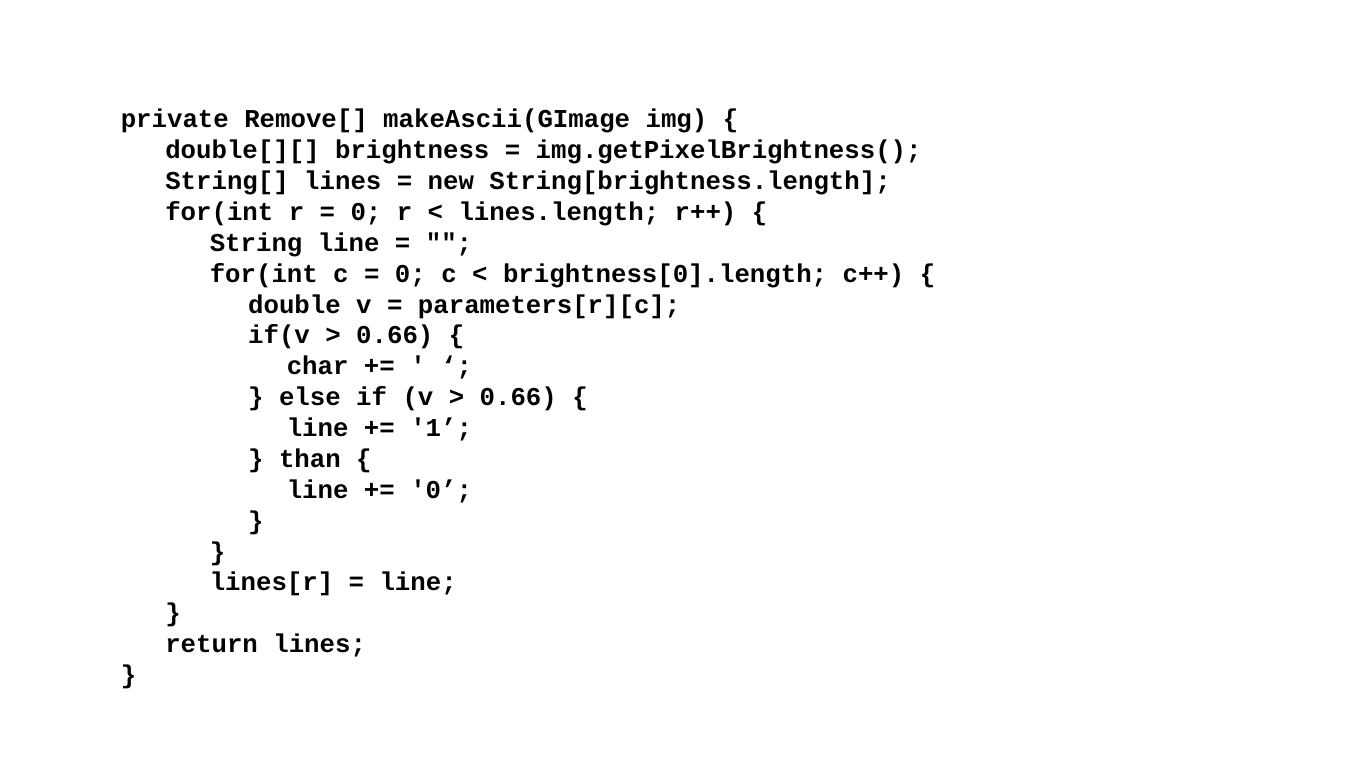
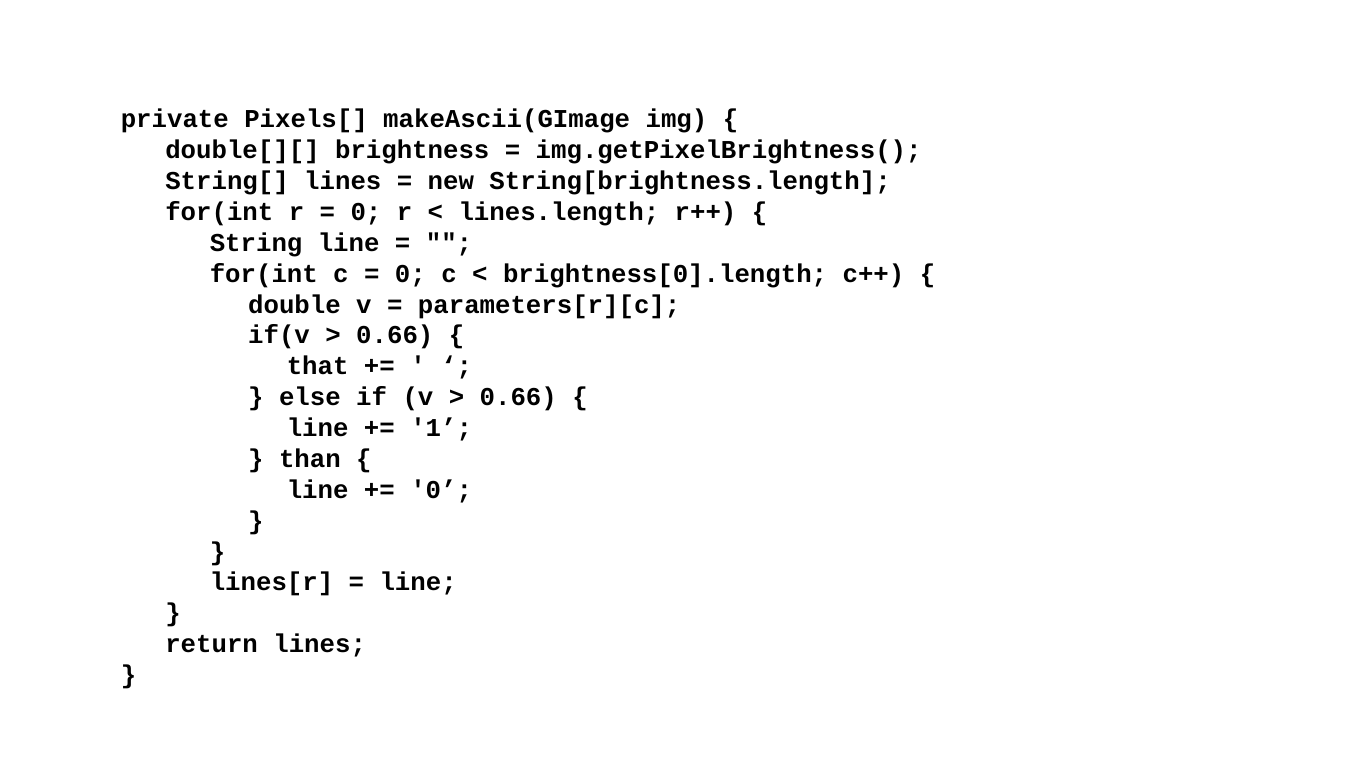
Remove[: Remove[ -> Pixels[
char: char -> that
